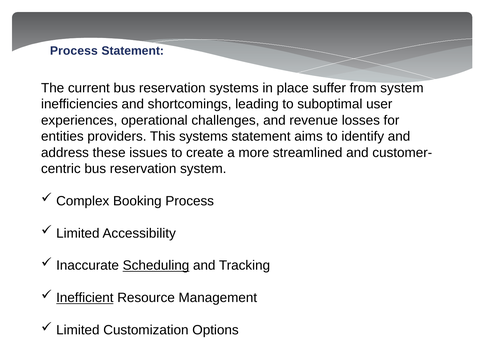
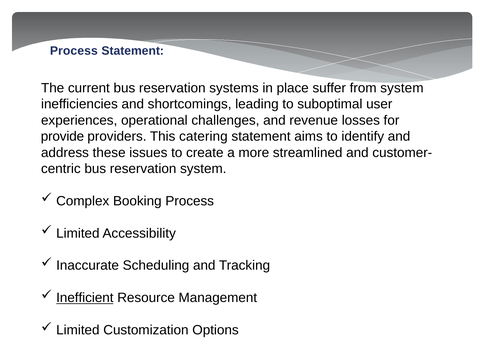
entities: entities -> provide
This systems: systems -> catering
Scheduling underline: present -> none
